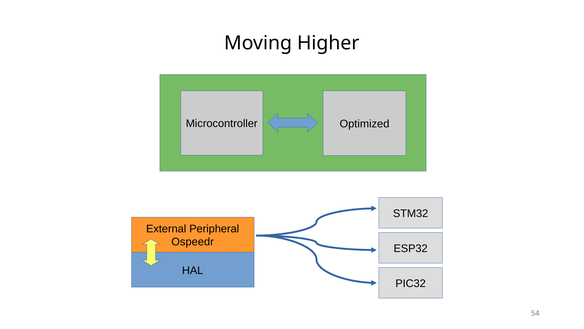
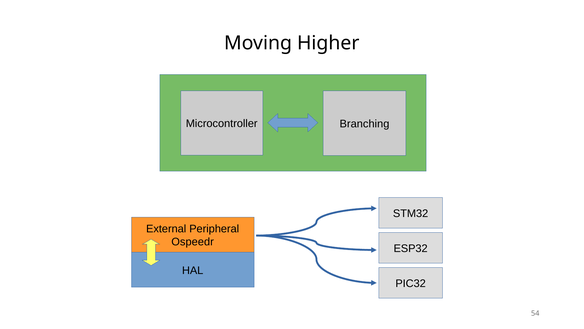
Optimized: Optimized -> Branching
